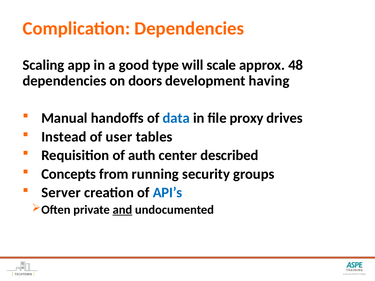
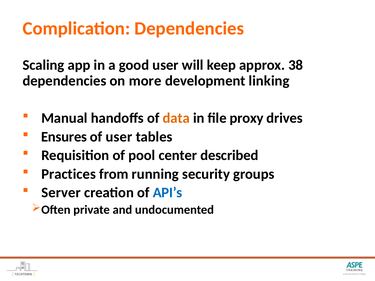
good type: type -> user
scale: scale -> keep
48: 48 -> 38
doors: doors -> more
having: having -> linking
data colour: blue -> orange
Instead: Instead -> Ensures
auth: auth -> pool
Concepts: Concepts -> Practices
and underline: present -> none
